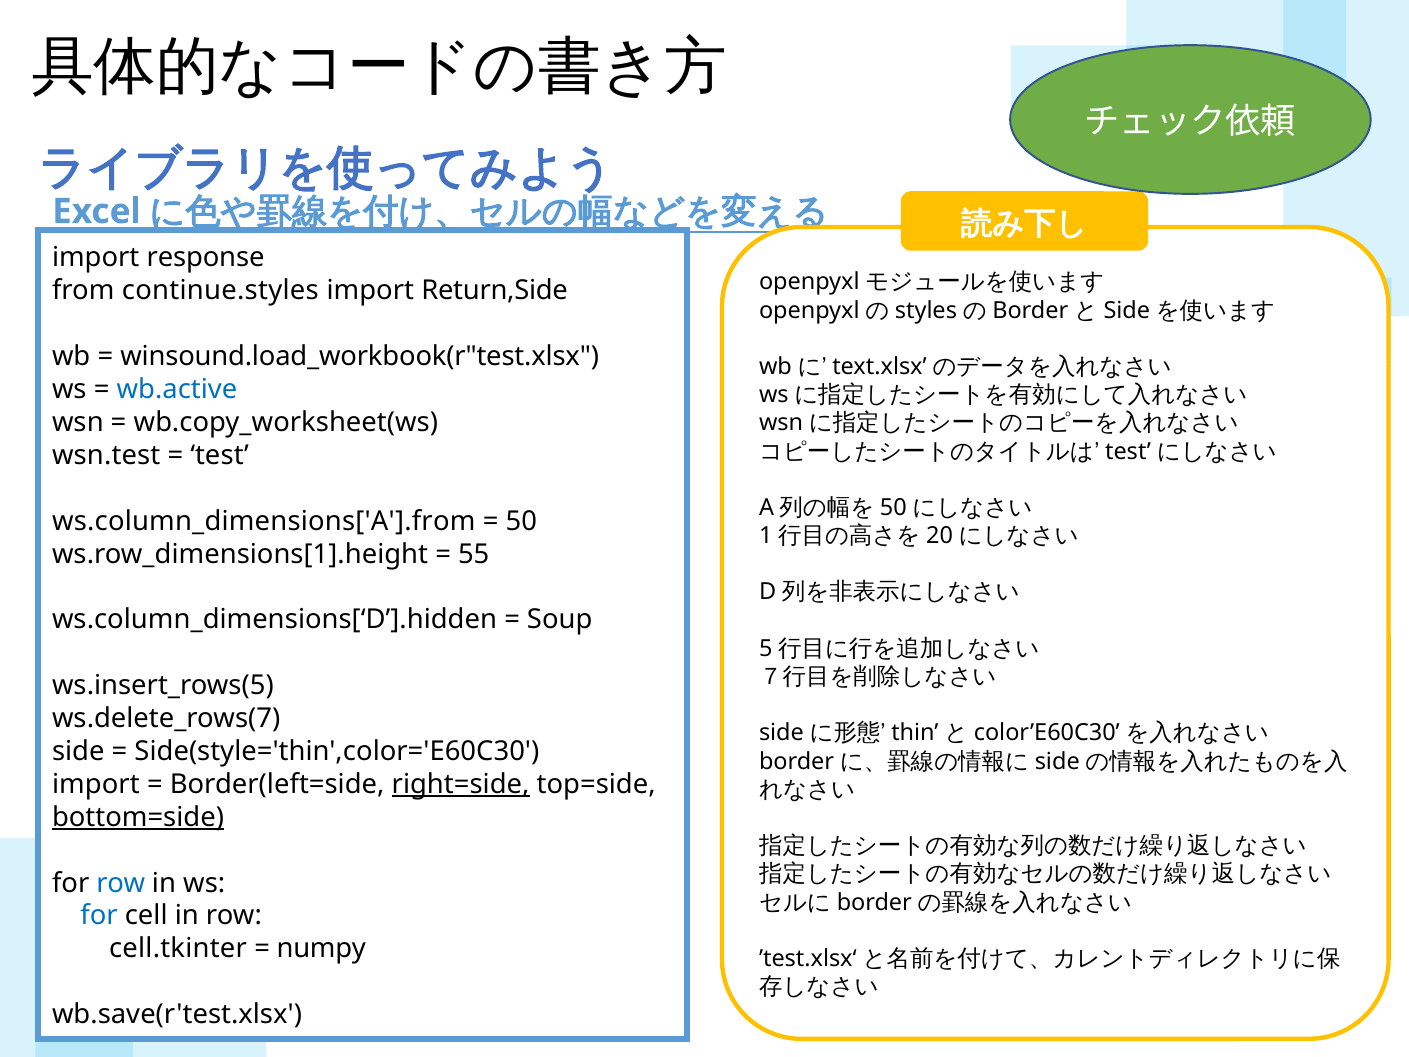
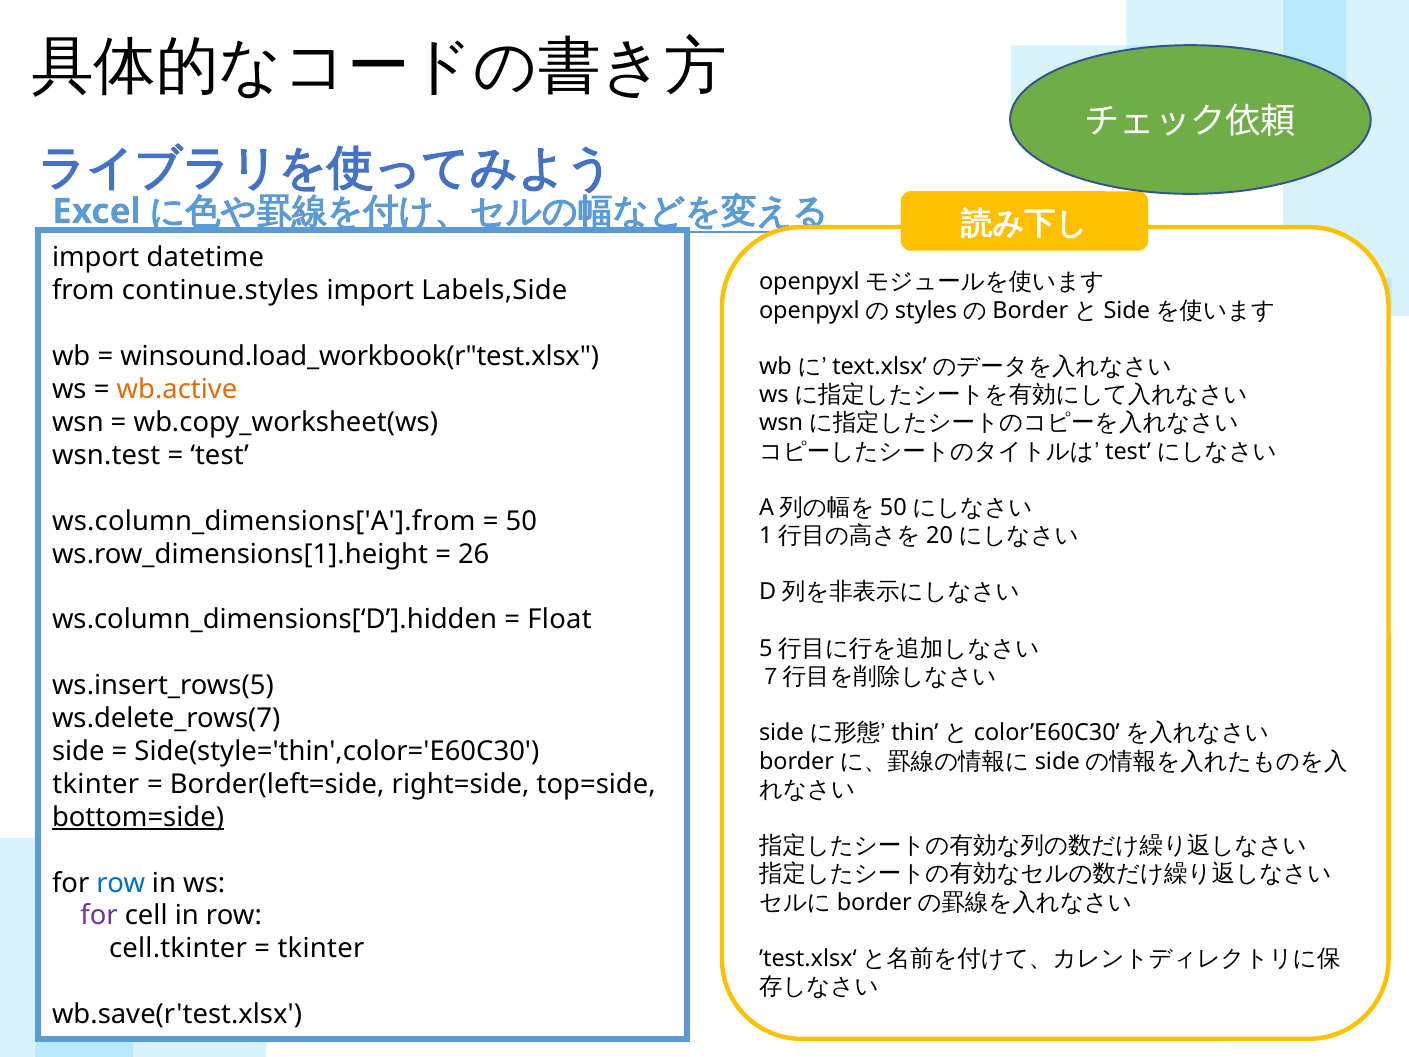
response: response -> datetime
Return,Side: Return,Side -> Labels,Side
wb.active colour: blue -> orange
55: 55 -> 26
Soup: Soup -> Float
import at (96, 784): import -> tkinter
right=side underline: present -> none
for at (99, 916) colour: blue -> purple
numpy at (321, 949): numpy -> tkinter
